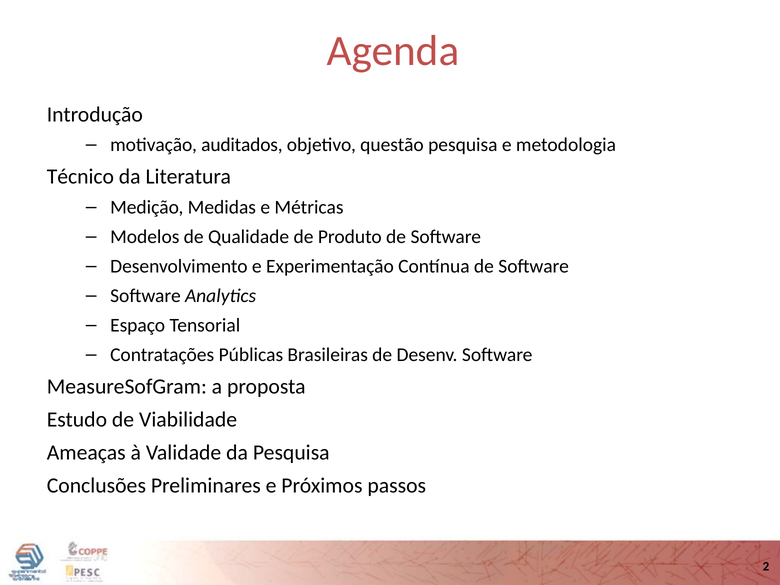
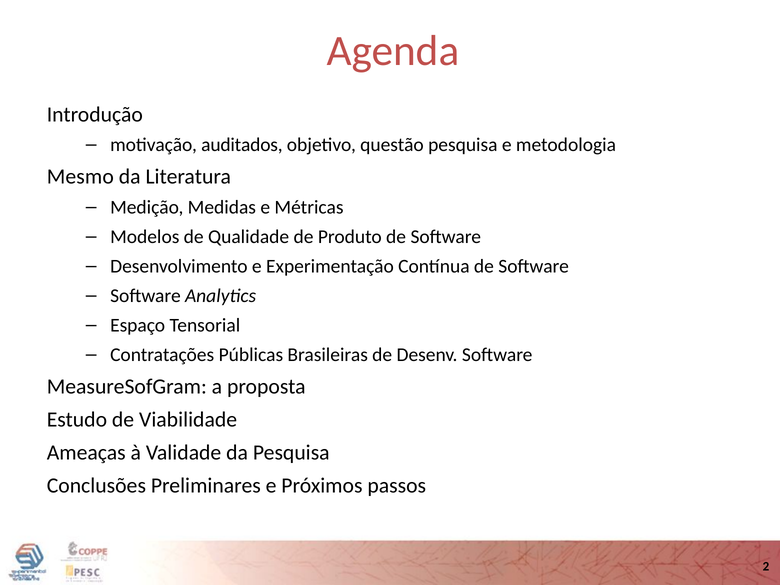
Técnico: Técnico -> Mesmo
